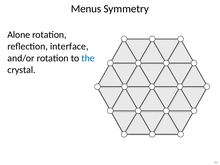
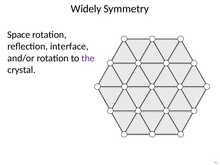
Menus: Menus -> Widely
Alone: Alone -> Space
the colour: blue -> purple
